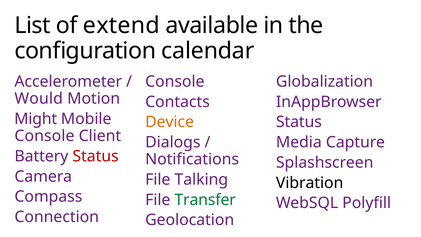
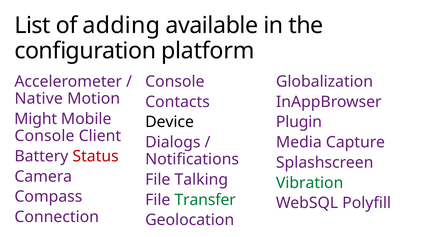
extend: extend -> adding
calendar: calendar -> platform
Would: Would -> Native
Device colour: orange -> black
Status at (299, 122): Status -> Plugin
Vibration colour: black -> green
